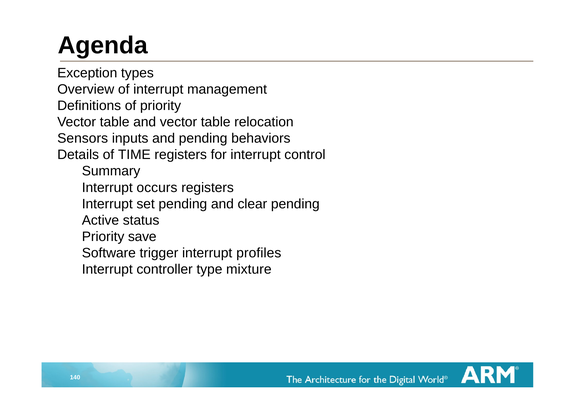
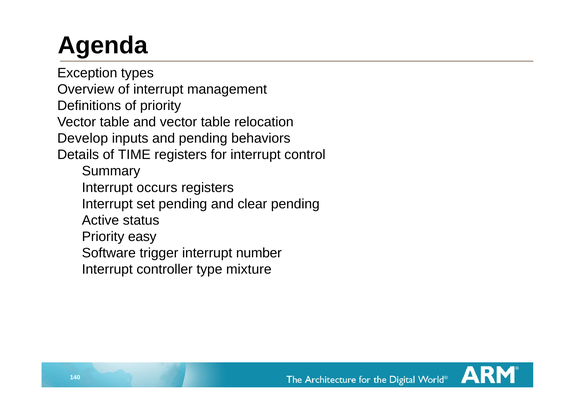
Sensors: Sensors -> Develop
save: save -> easy
profiles: profiles -> number
